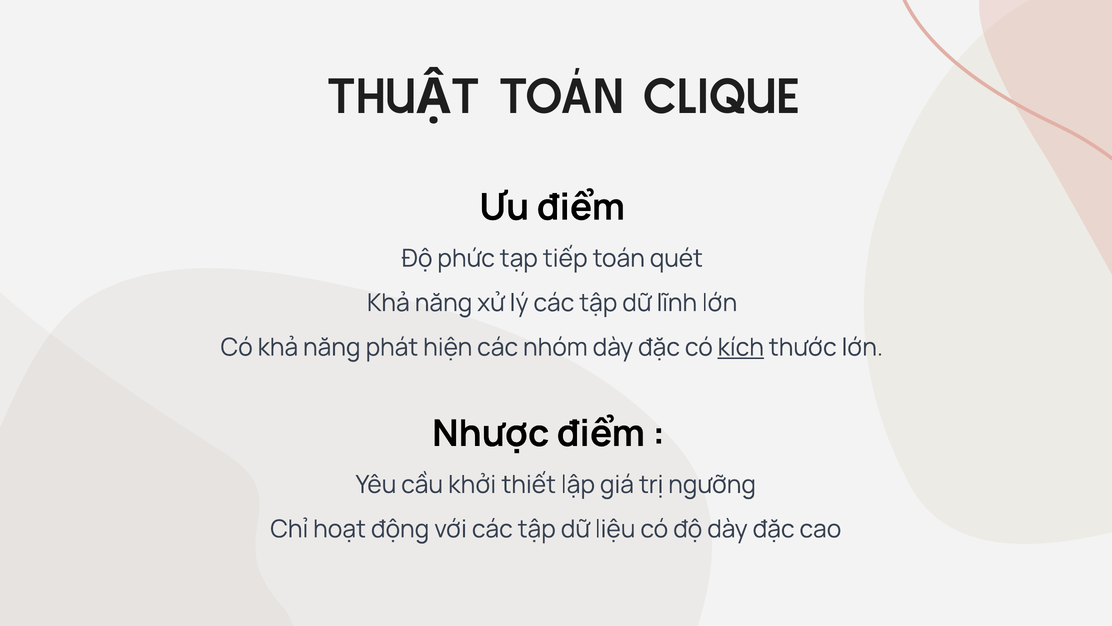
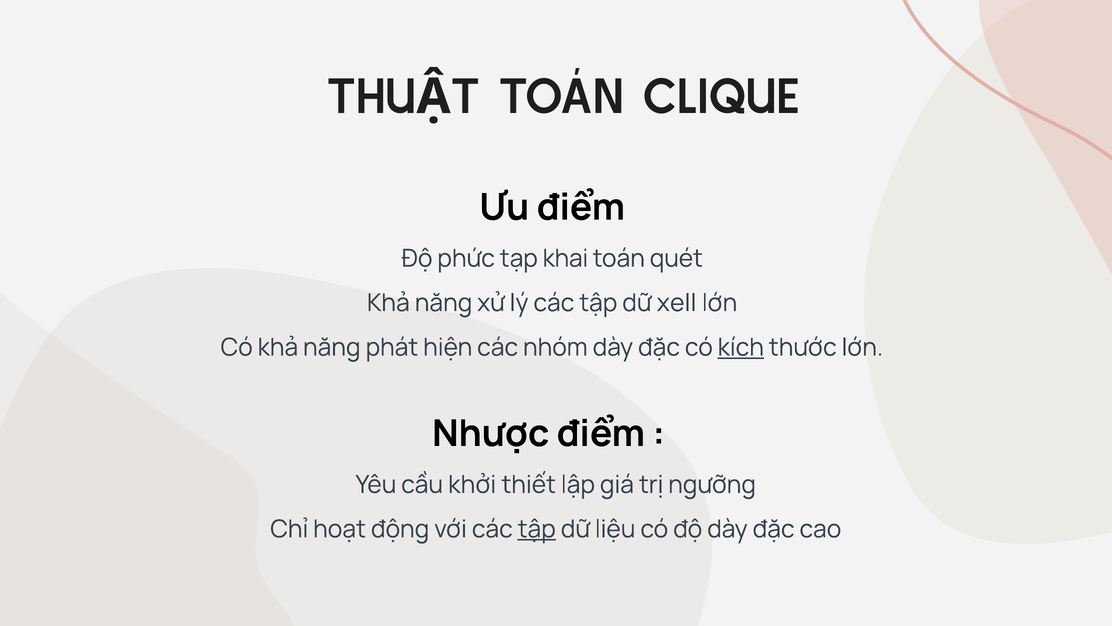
tiếp: tiếp -> khai
lĩnh: lĩnh -> xell
tập at (537, 529) underline: none -> present
